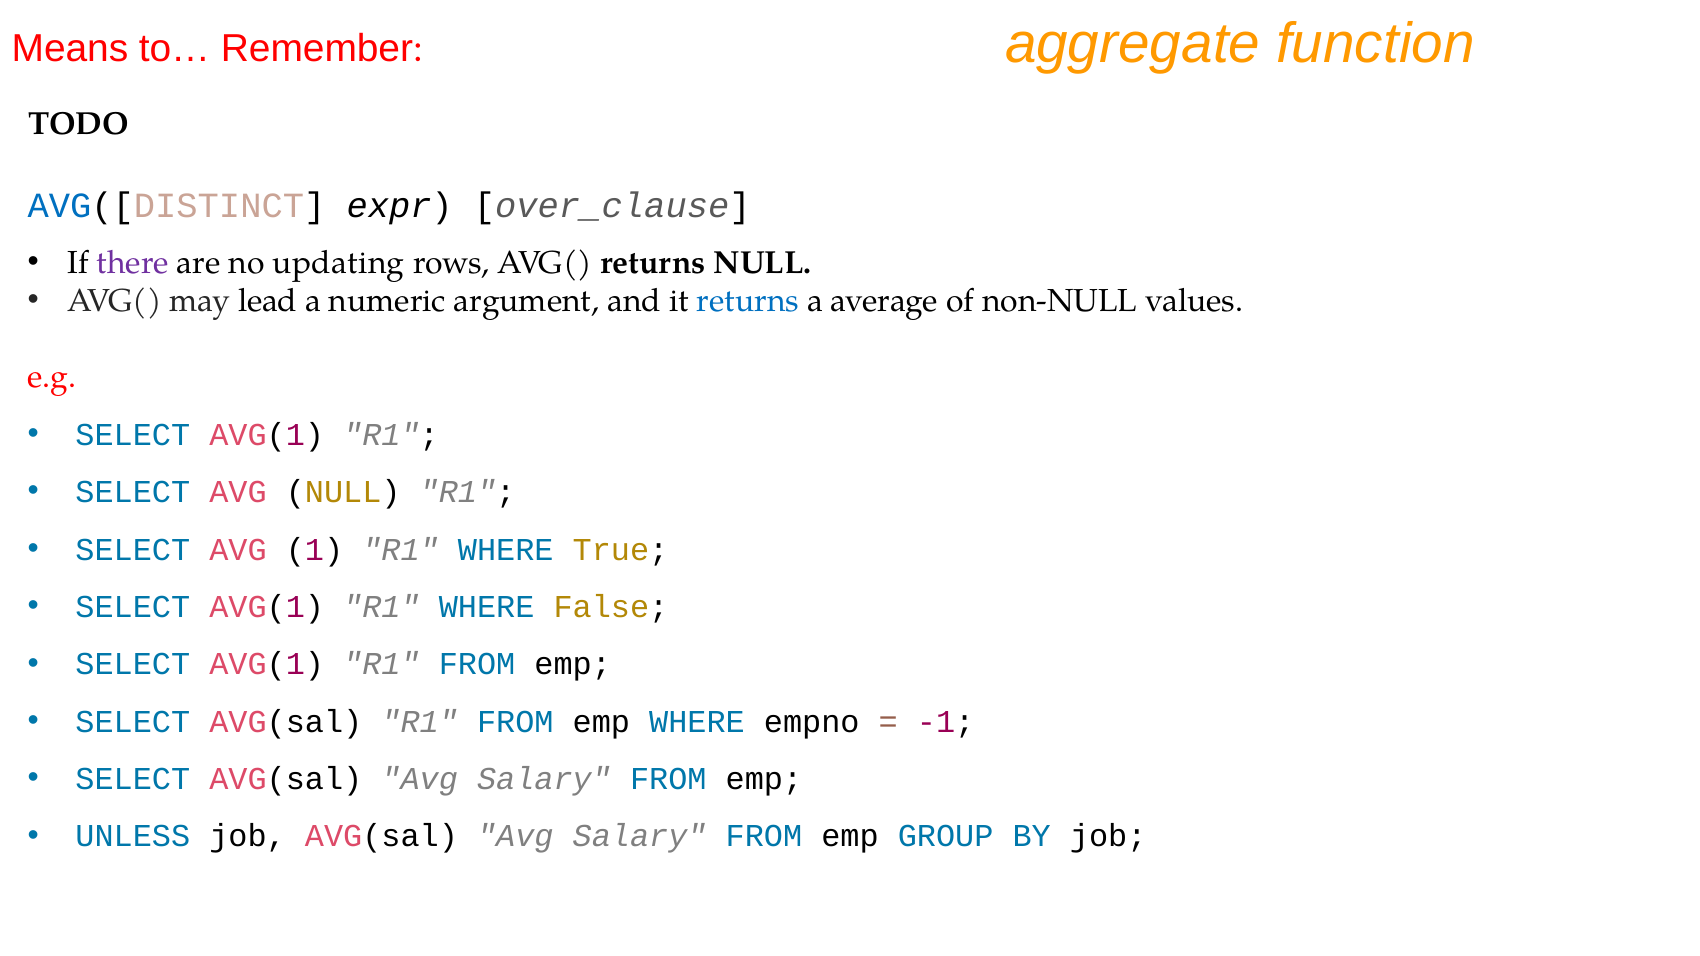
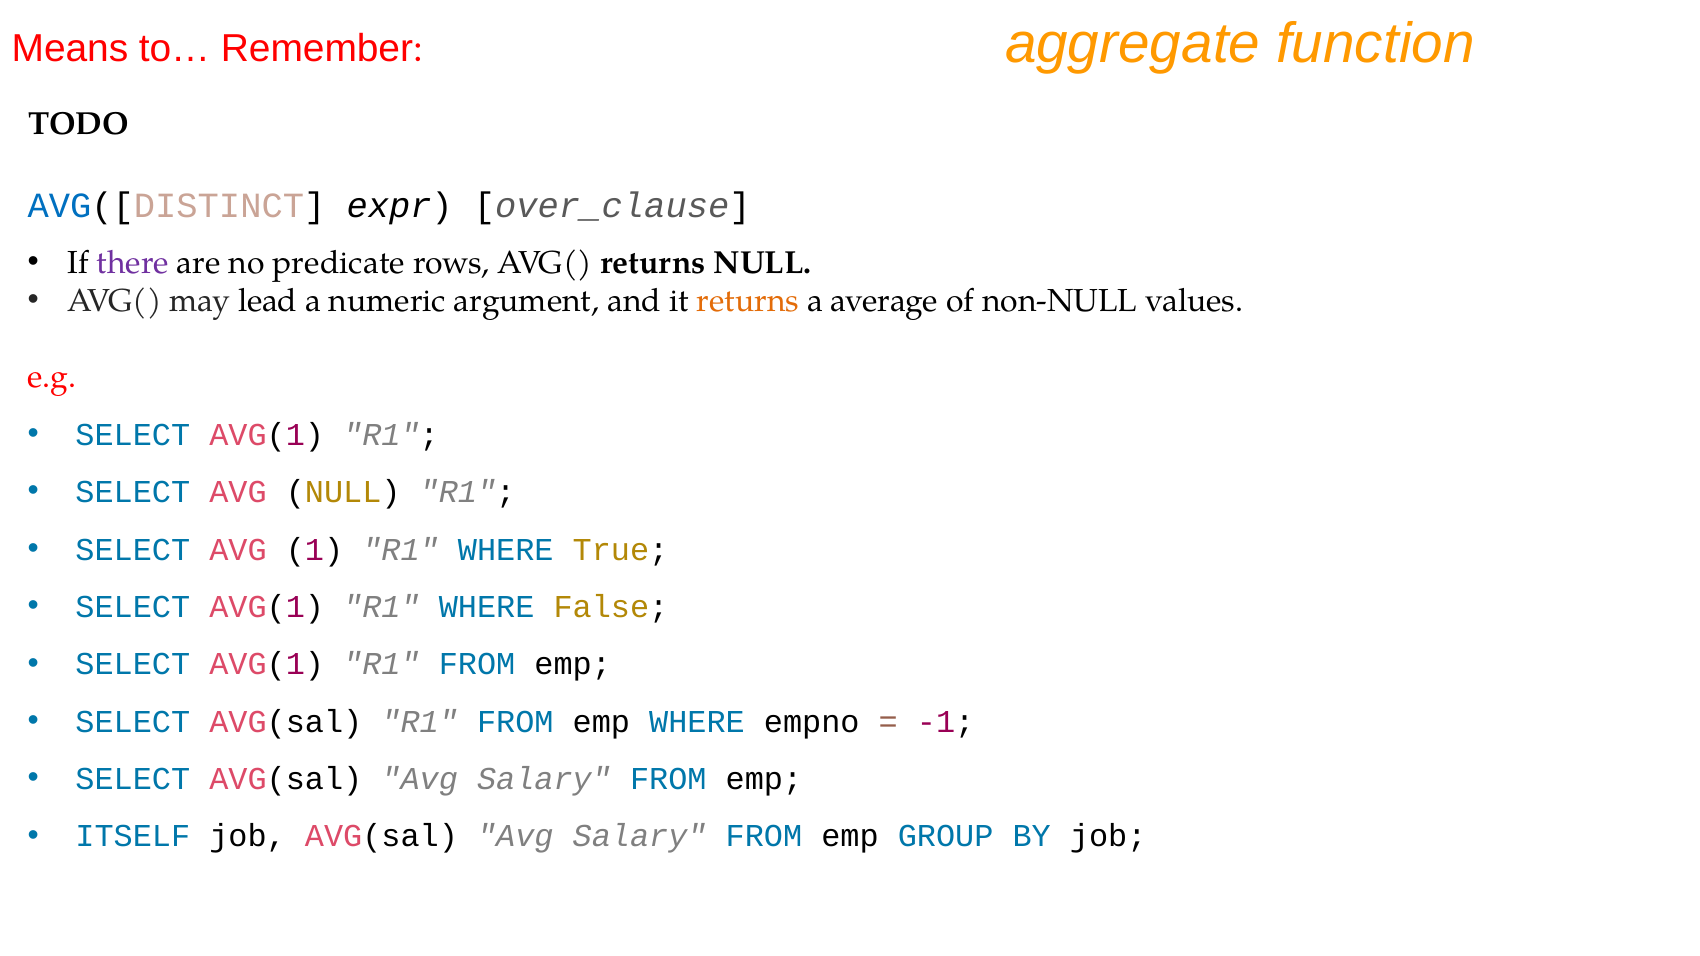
updating: updating -> predicate
returns at (748, 301) colour: blue -> orange
UNLESS: UNLESS -> ITSELF
